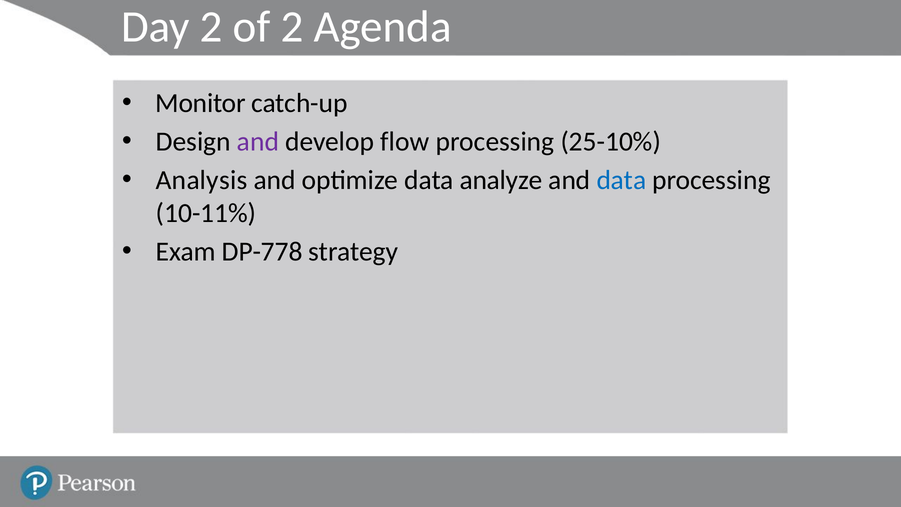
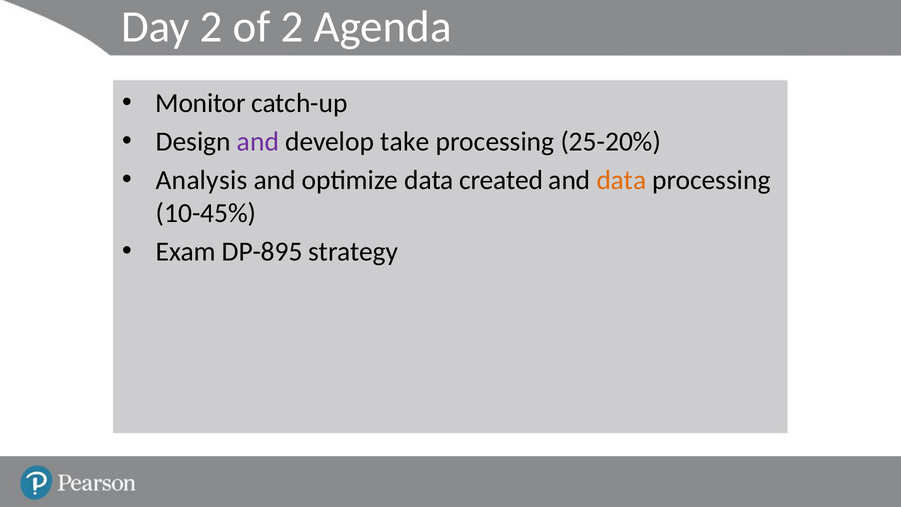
flow: flow -> take
25-10%: 25-10% -> 25-20%
analyze: analyze -> created
data at (621, 180) colour: blue -> orange
10-11%: 10-11% -> 10-45%
DP-778: DP-778 -> DP-895
